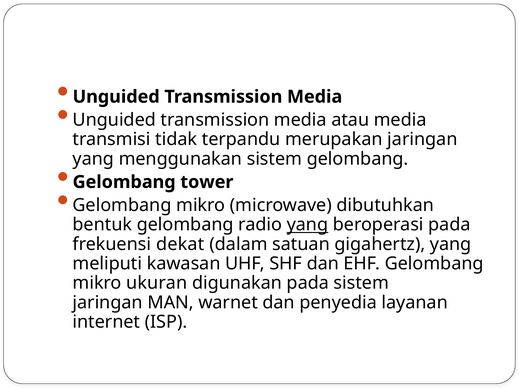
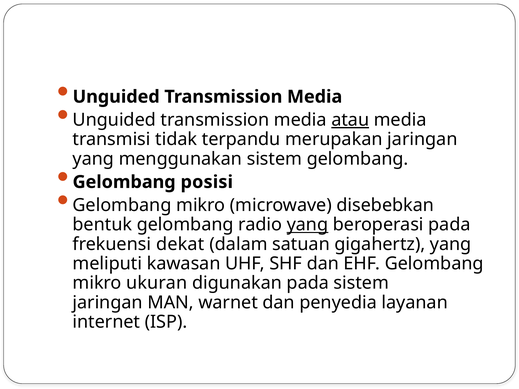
atau underline: none -> present
tower: tower -> posisi
dibutuhkan: dibutuhkan -> disebebkan
